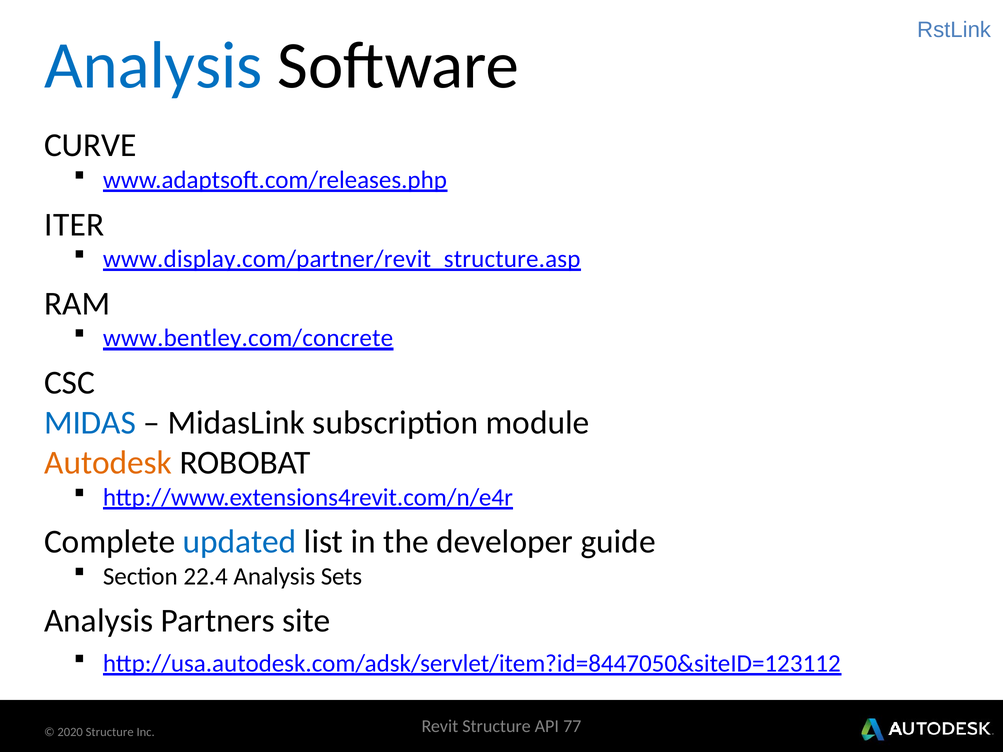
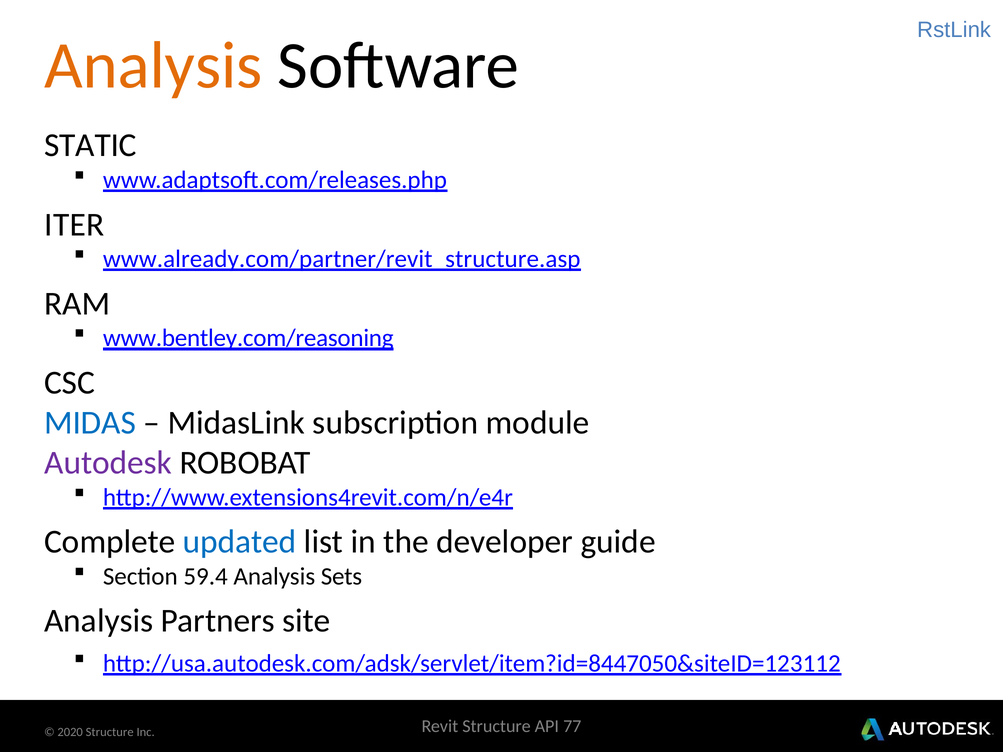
Analysis at (153, 65) colour: blue -> orange
CURVE: CURVE -> STATIC
www.display.com/partner/revit_structure.asp: www.display.com/partner/revit_structure.asp -> www.already.com/partner/revit_structure.asp
www.bentley.com/concrete: www.bentley.com/concrete -> www.bentley.com/reasoning
Autodesk colour: orange -> purple
22.4: 22.4 -> 59.4
